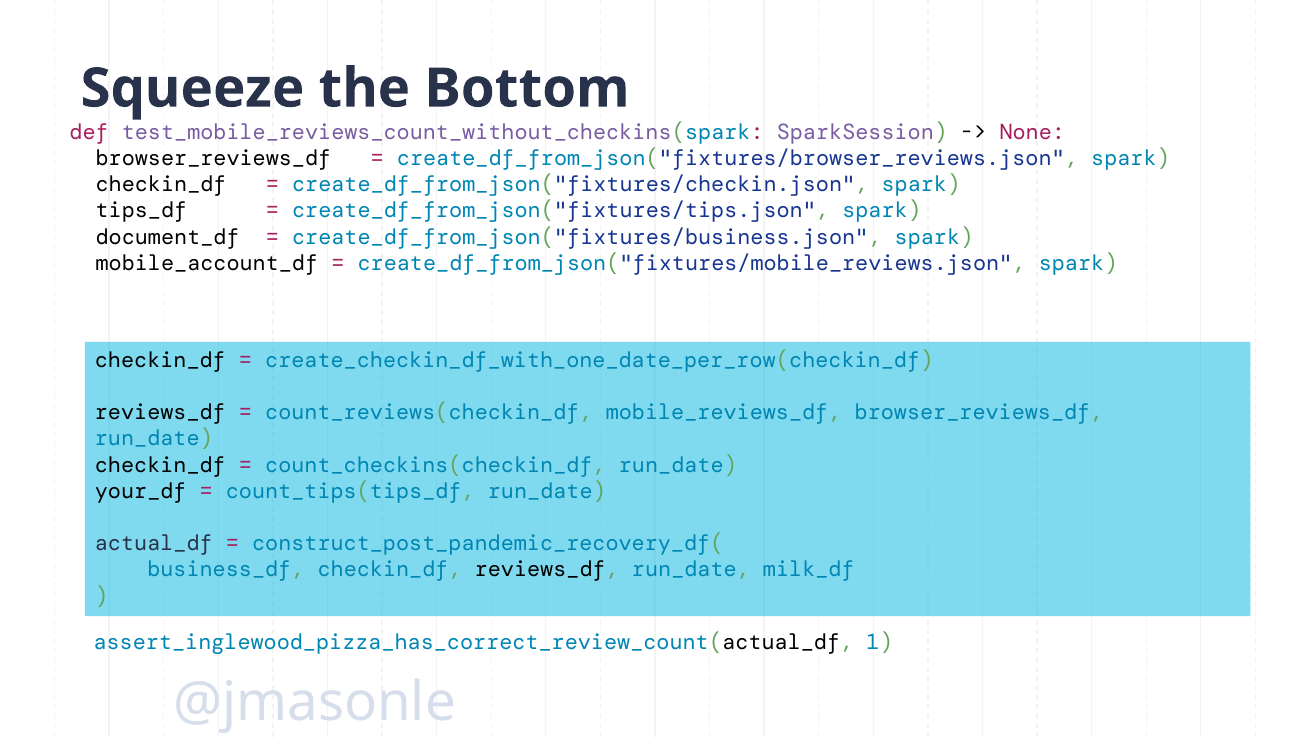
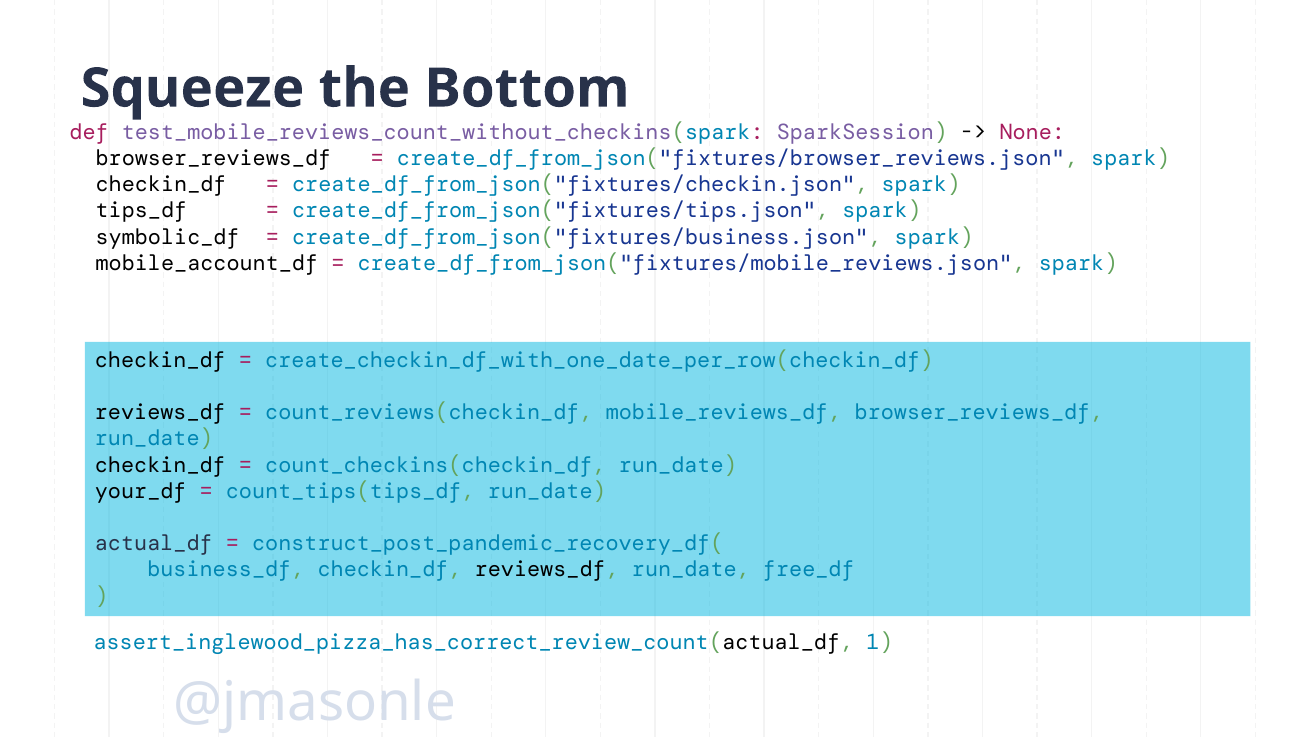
document_df: document_df -> symbolic_df
milk_df: milk_df -> free_df
